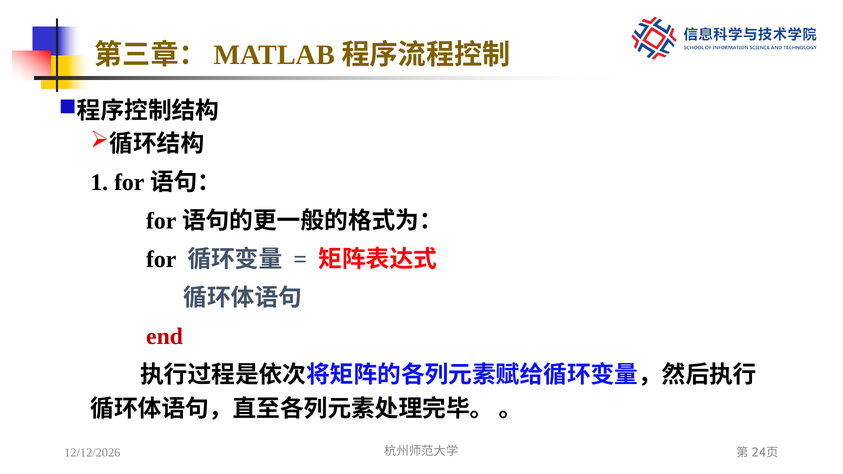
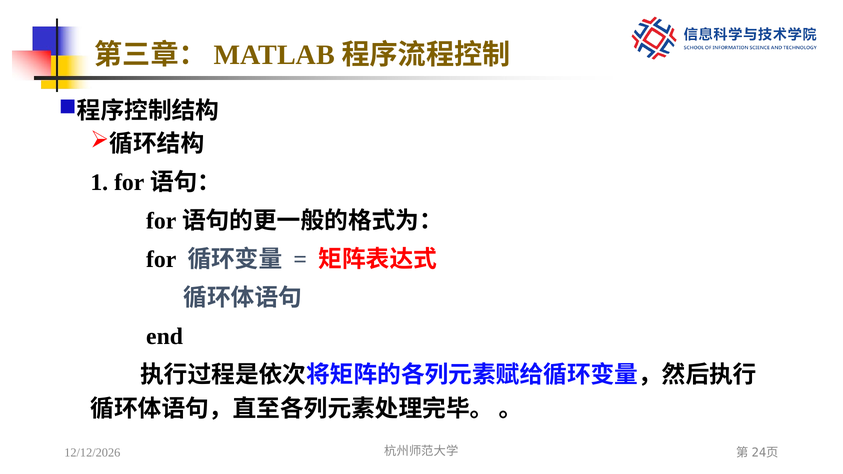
end colour: red -> black
